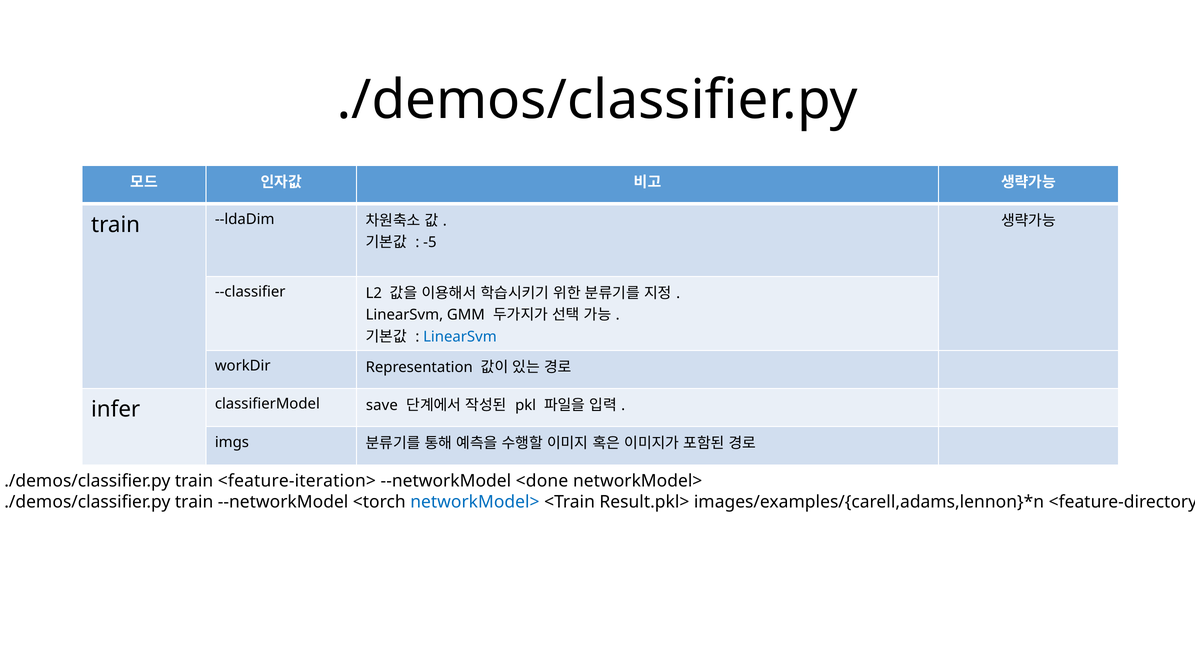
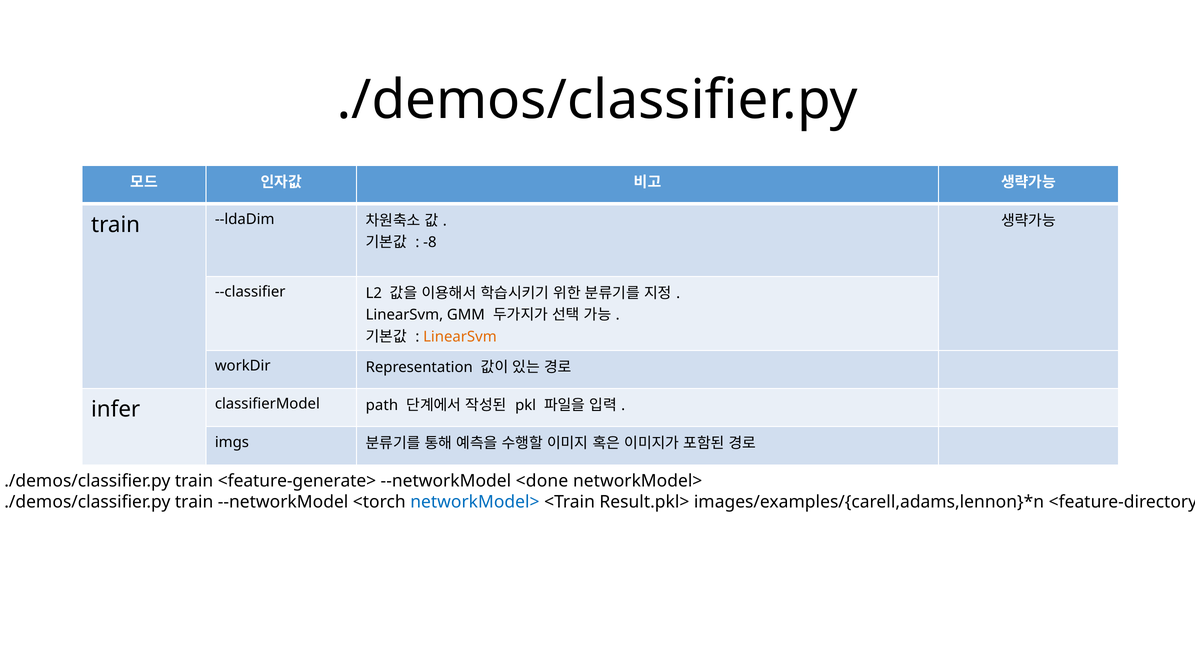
-5: -5 -> -8
LinearSvm at (460, 337) colour: blue -> orange
save: save -> path
<feature-iteration>: <feature-iteration> -> <feature-generate>
